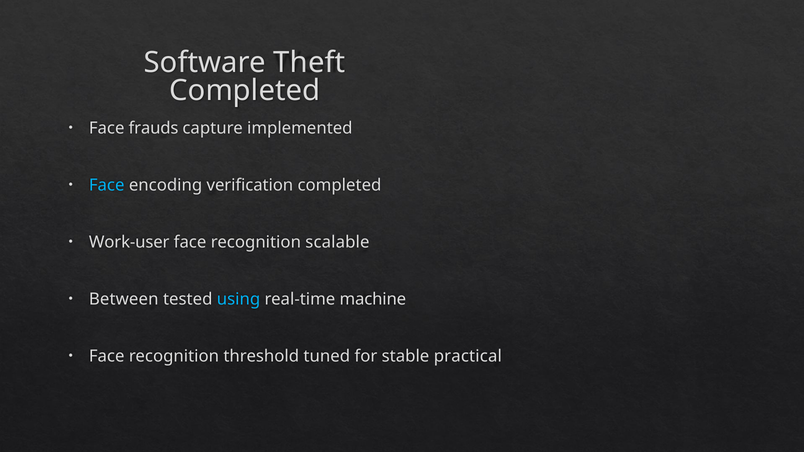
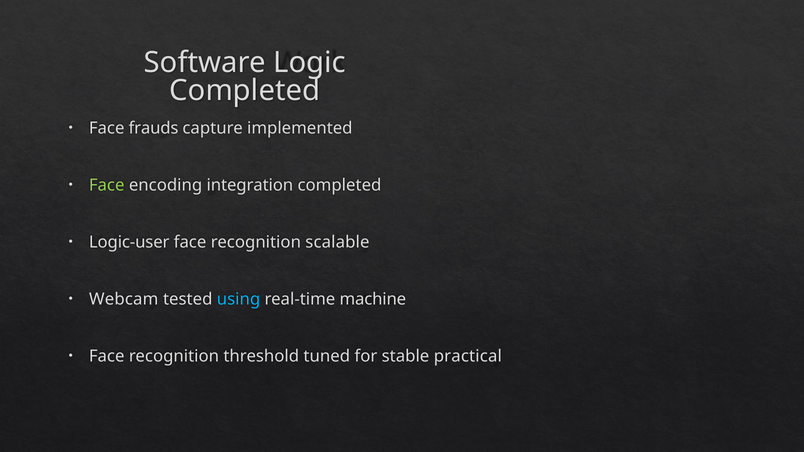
Theft: Theft -> Logic
Face at (107, 186) colour: light blue -> light green
verification: verification -> integration
Work-user: Work-user -> Logic-user
Between: Between -> Webcam
